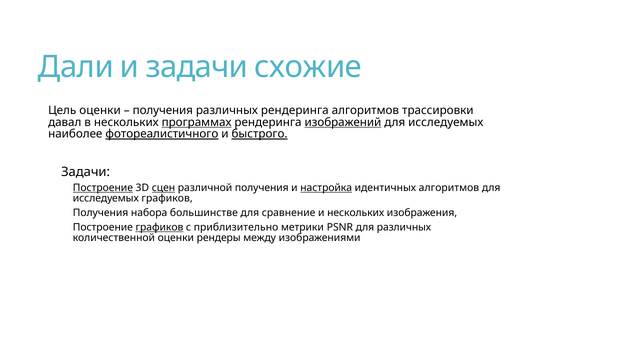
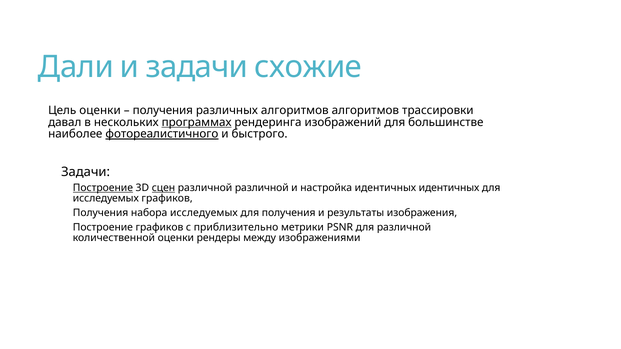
различных рендеринга: рендеринга -> алгоритмов
изображений underline: present -> none
исследуемых at (446, 122): исследуемых -> большинстве
быстрого underline: present -> none
различной получения: получения -> различной
настройка underline: present -> none
идентичных алгоритмов: алгоритмов -> идентичных
набора большинстве: большинстве -> исследуемых
для сравнение: сравнение -> получения
и нескольких: нескольких -> результаты
графиков at (159, 227) underline: present -> none
для различных: различных -> различной
